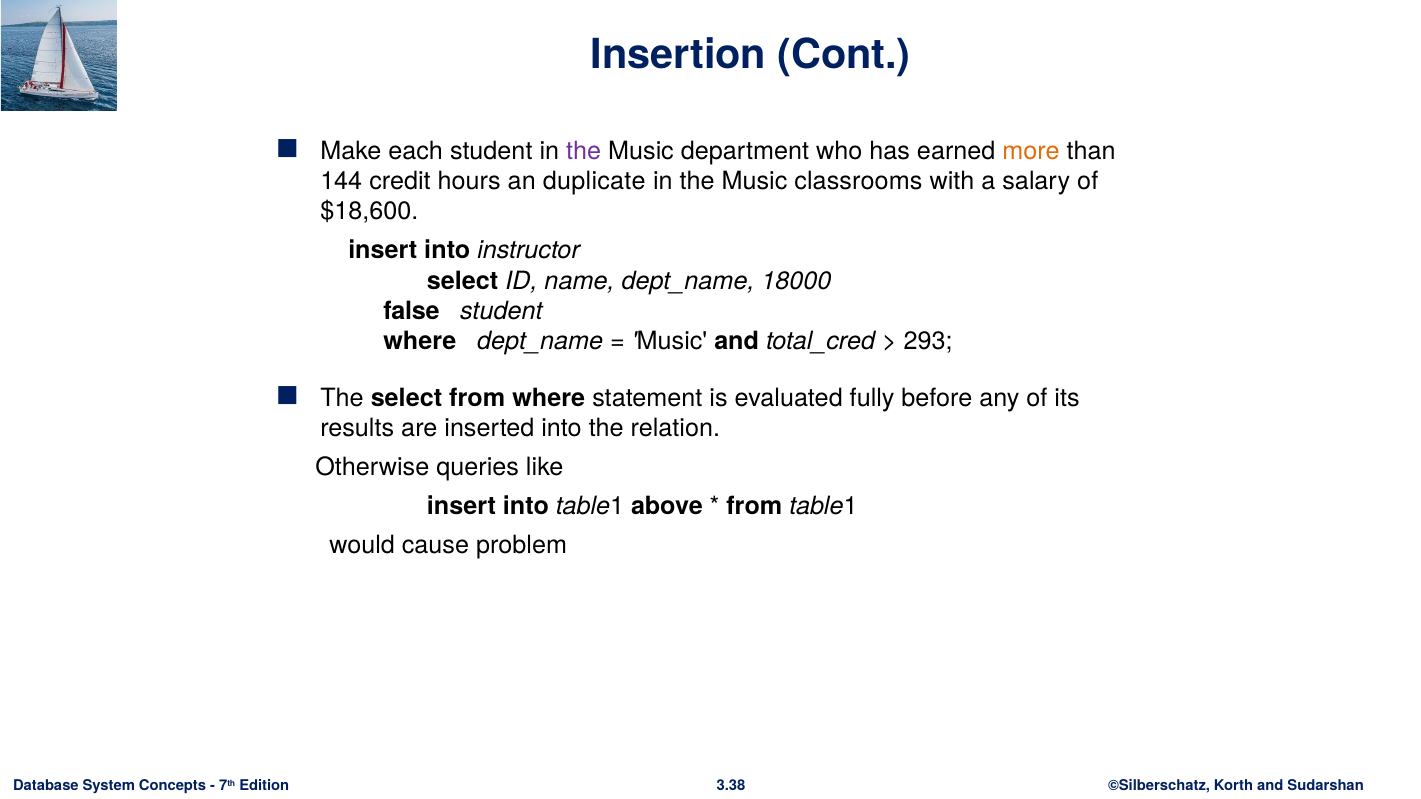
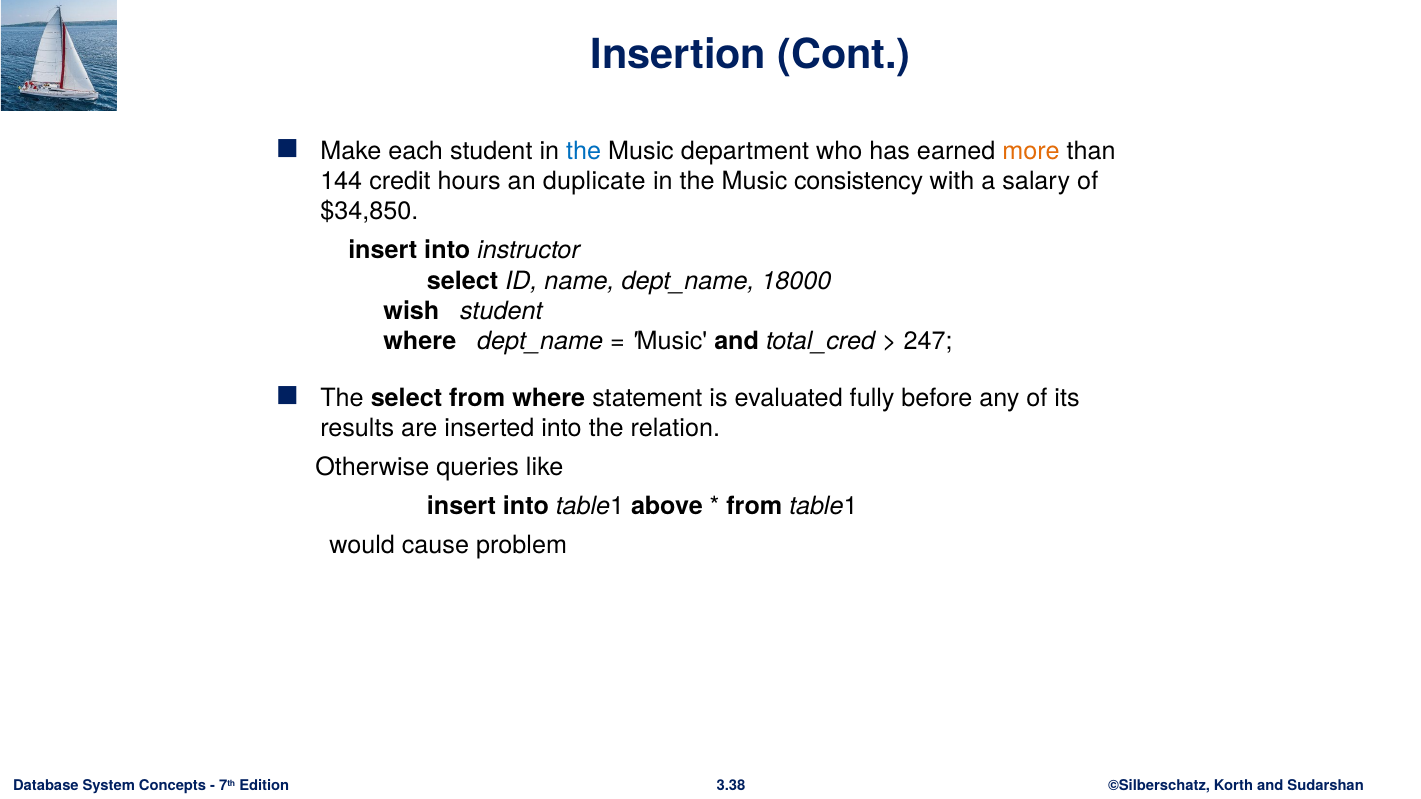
the at (584, 151) colour: purple -> blue
classrooms: classrooms -> consistency
$18,600: $18,600 -> $34,850
false: false -> wish
293: 293 -> 247
